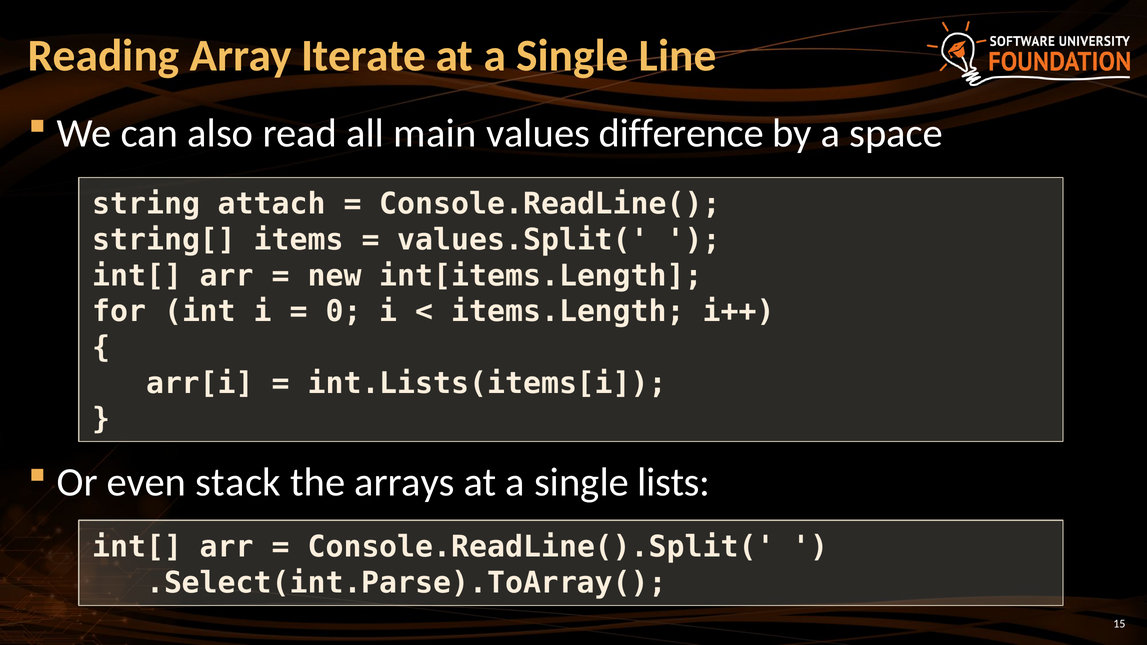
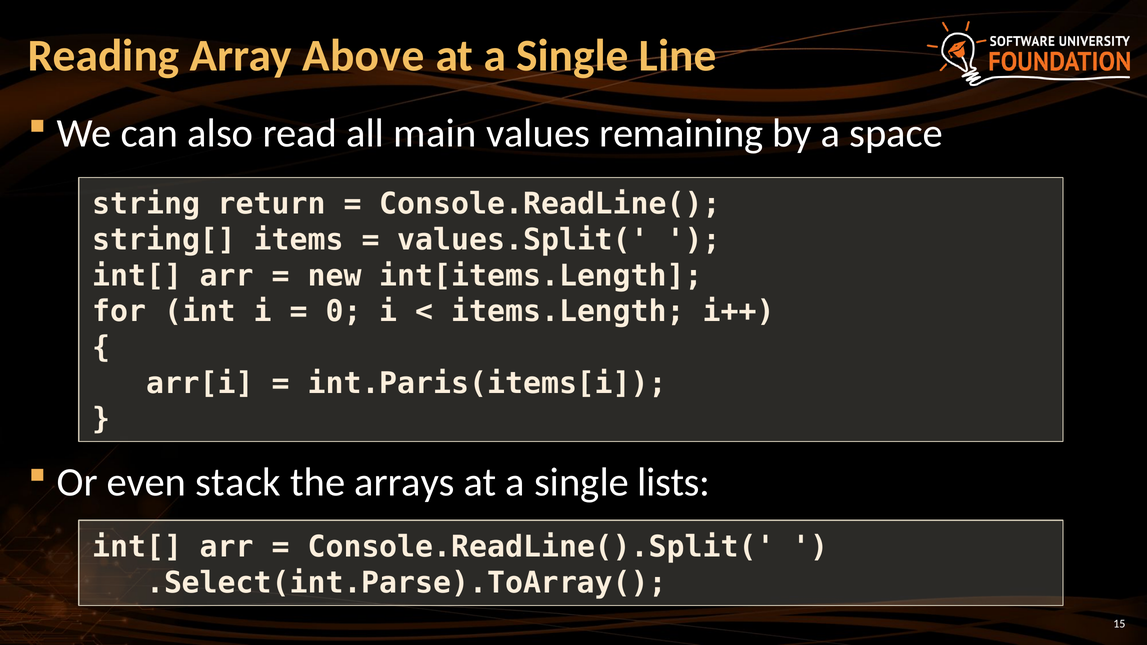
Iterate: Iterate -> Above
difference: difference -> remaining
attach: attach -> return
int.Lists(items[i: int.Lists(items[i -> int.Paris(items[i
